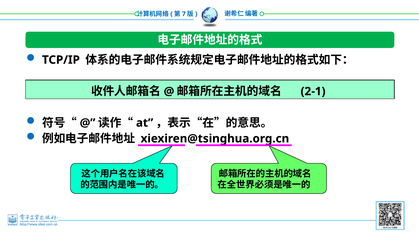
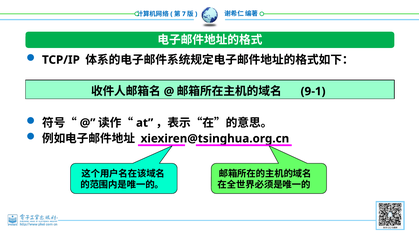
2-1: 2-1 -> 9-1
